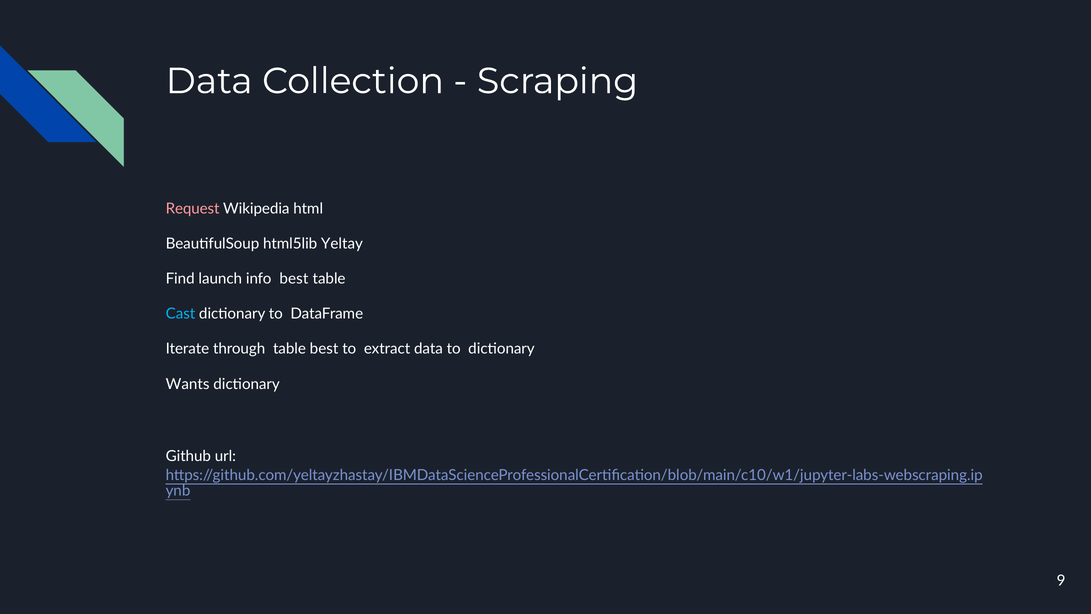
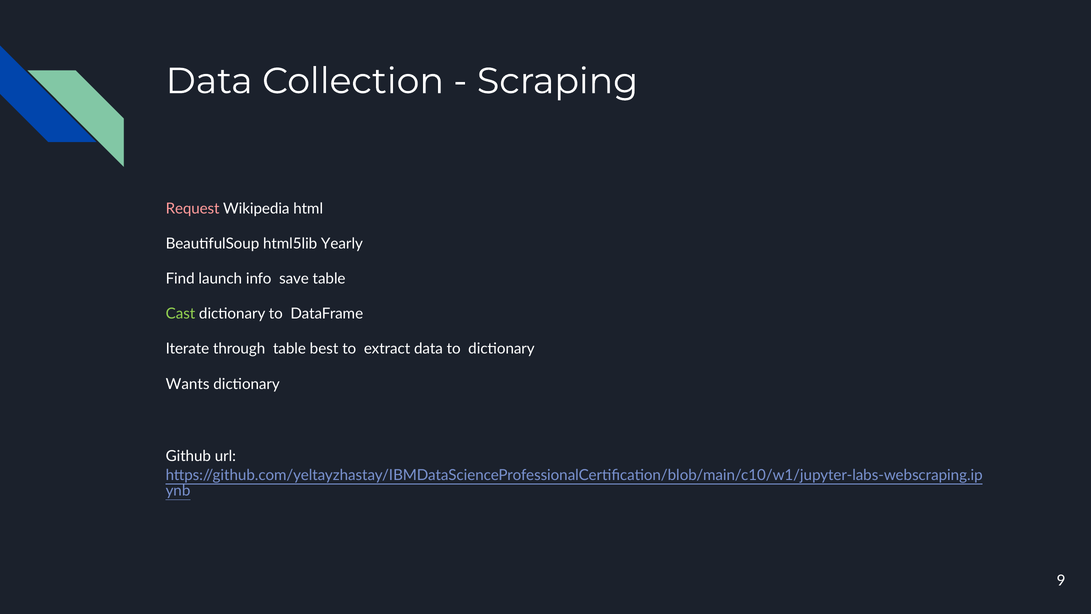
Yeltay: Yeltay -> Yearly
info best: best -> save
Cast colour: light blue -> light green
